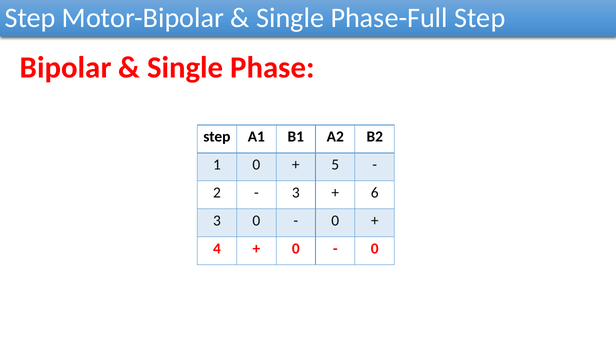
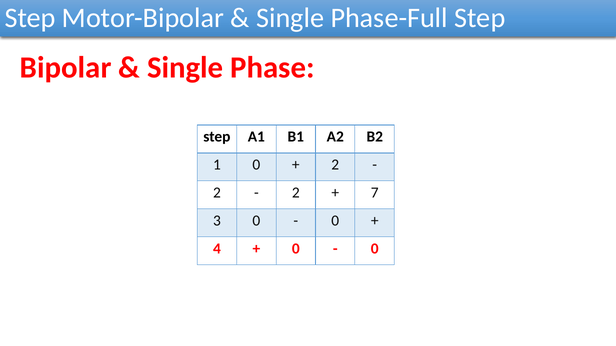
5 at (335, 165): 5 -> 2
3 at (296, 193): 3 -> 2
6: 6 -> 7
